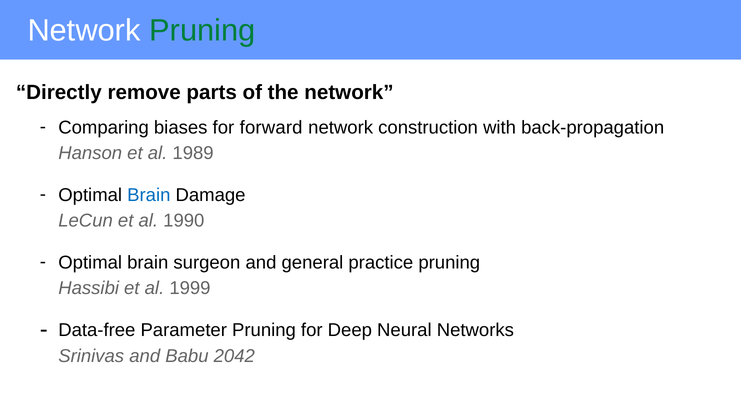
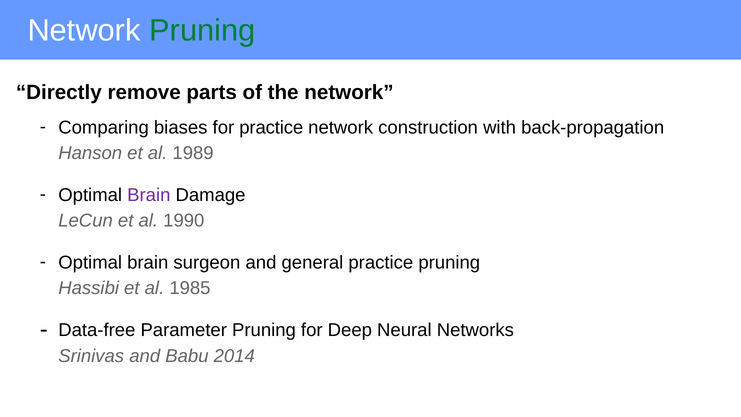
for forward: forward -> practice
Brain at (149, 195) colour: blue -> purple
1999: 1999 -> 1985
2042: 2042 -> 2014
